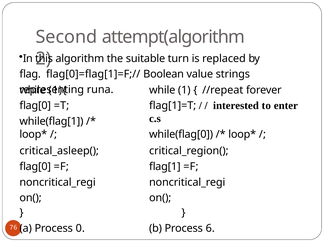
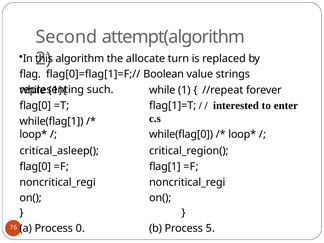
suitable: suitable -> allocate
runa: runa -> such
6: 6 -> 5
